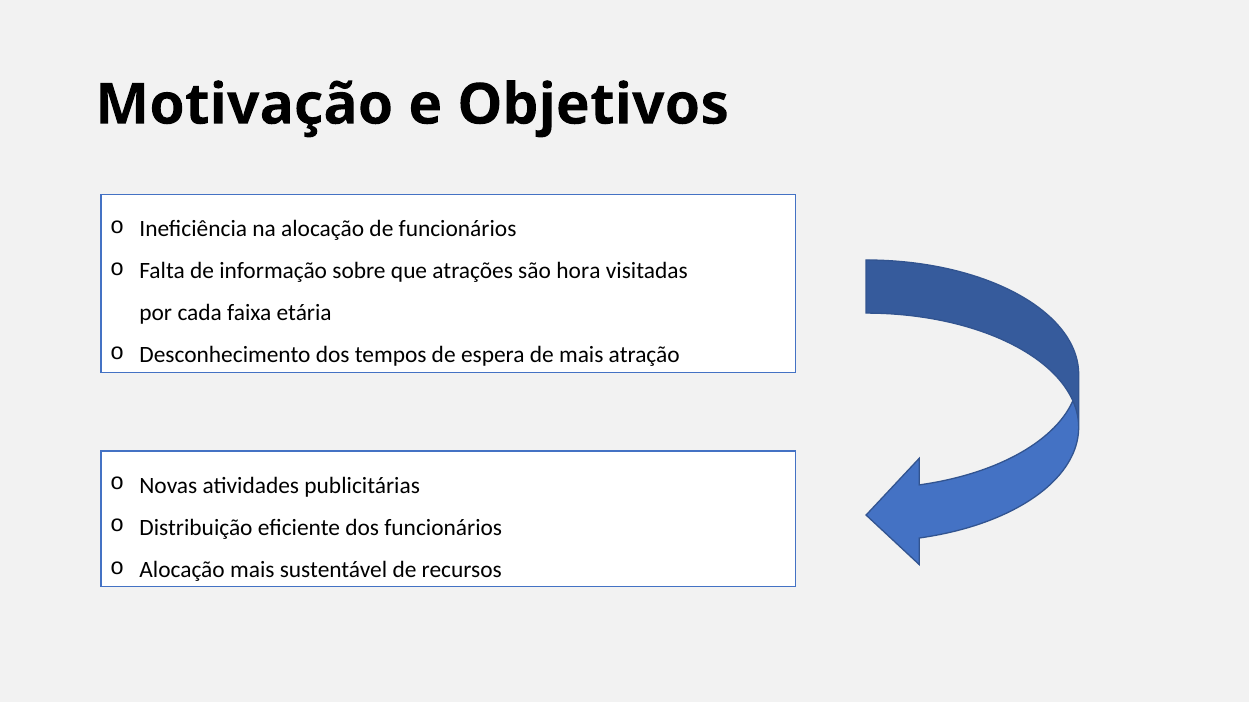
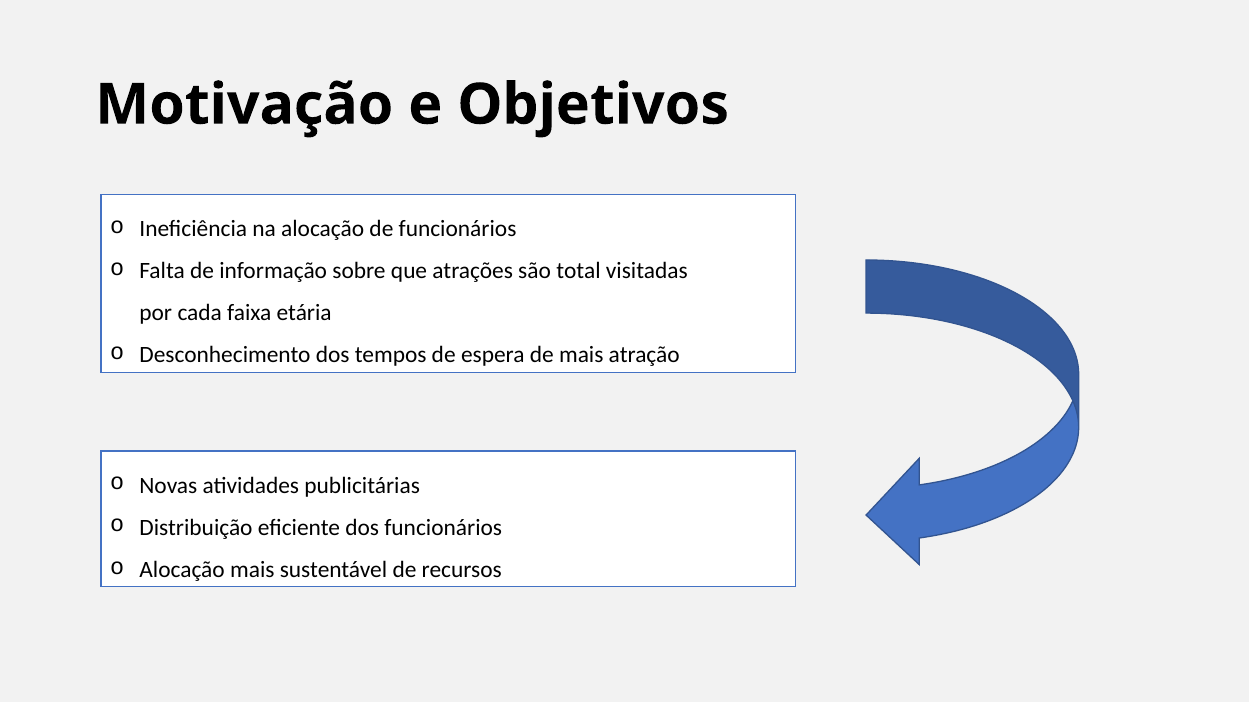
hora: hora -> total
